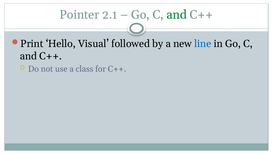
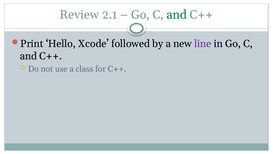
Pointer: Pointer -> Review
Visual: Visual -> Xcode
line colour: blue -> purple
